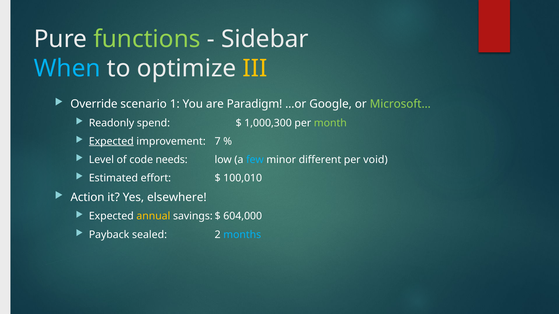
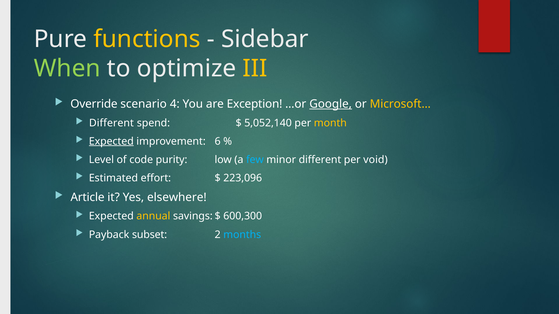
functions colour: light green -> yellow
When colour: light blue -> light green
1: 1 -> 4
Paradigm: Paradigm -> Exception
Google underline: none -> present
Microsoft… colour: light green -> yellow
Readonly at (112, 123): Readonly -> Different
1,000,300: 1,000,300 -> 5,052,140
month colour: light green -> yellow
7: 7 -> 6
needs: needs -> purity
100,010: 100,010 -> 223,096
Action: Action -> Article
604,000: 604,000 -> 600,300
sealed: sealed -> subset
